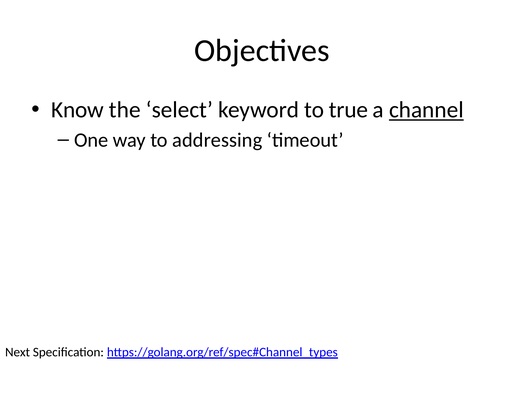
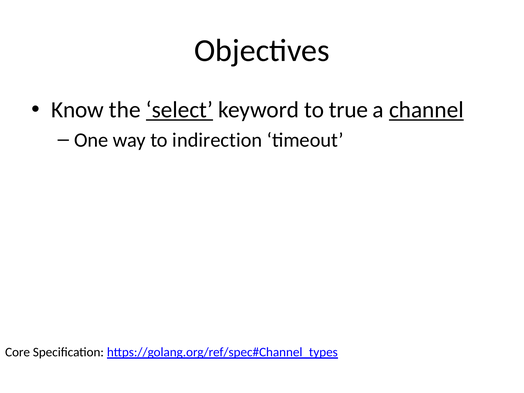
select underline: none -> present
addressing: addressing -> indirection
Next: Next -> Core
